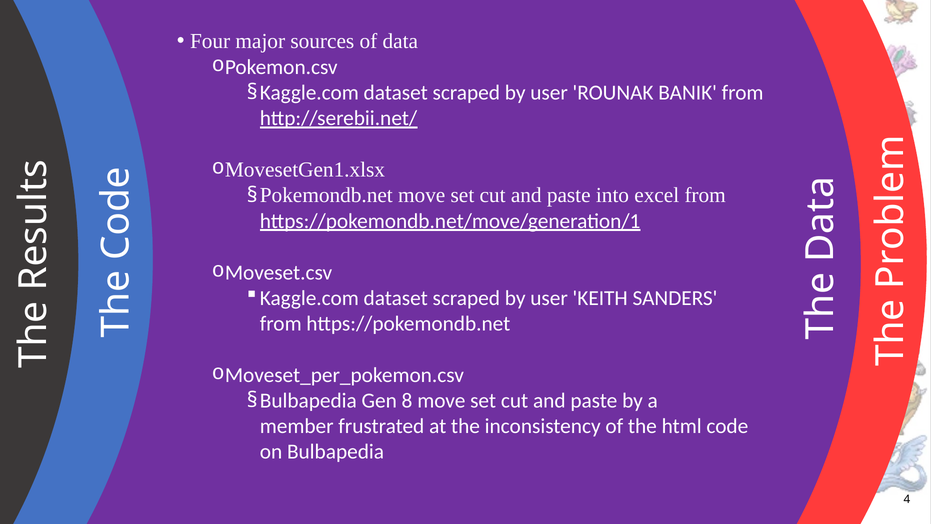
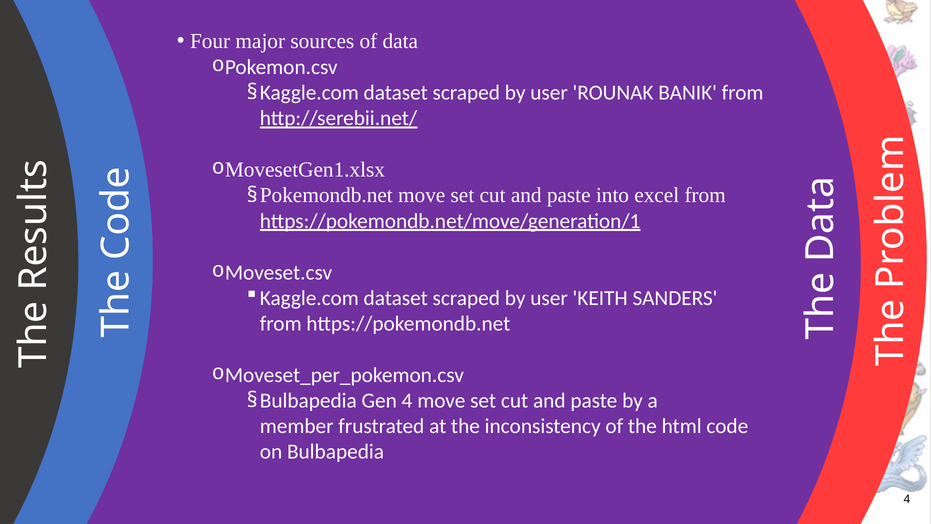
Gen 8: 8 -> 4
